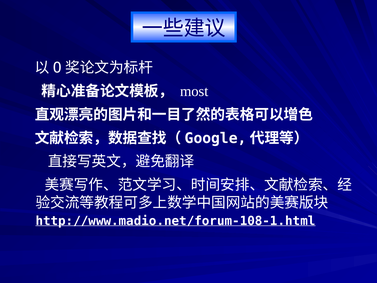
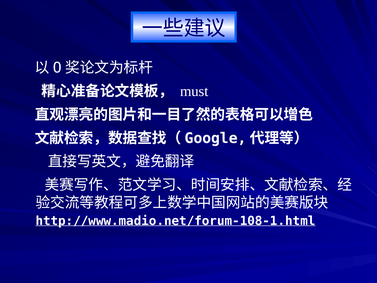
most: most -> must
